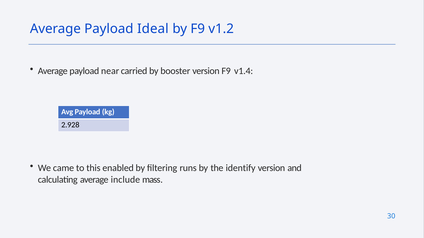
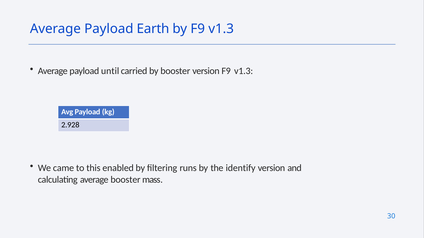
Ideal: Ideal -> Earth
by F9 v1.2: v1.2 -> v1.3
near: near -> until
version F9 v1.4: v1.4 -> v1.3
average include: include -> booster
